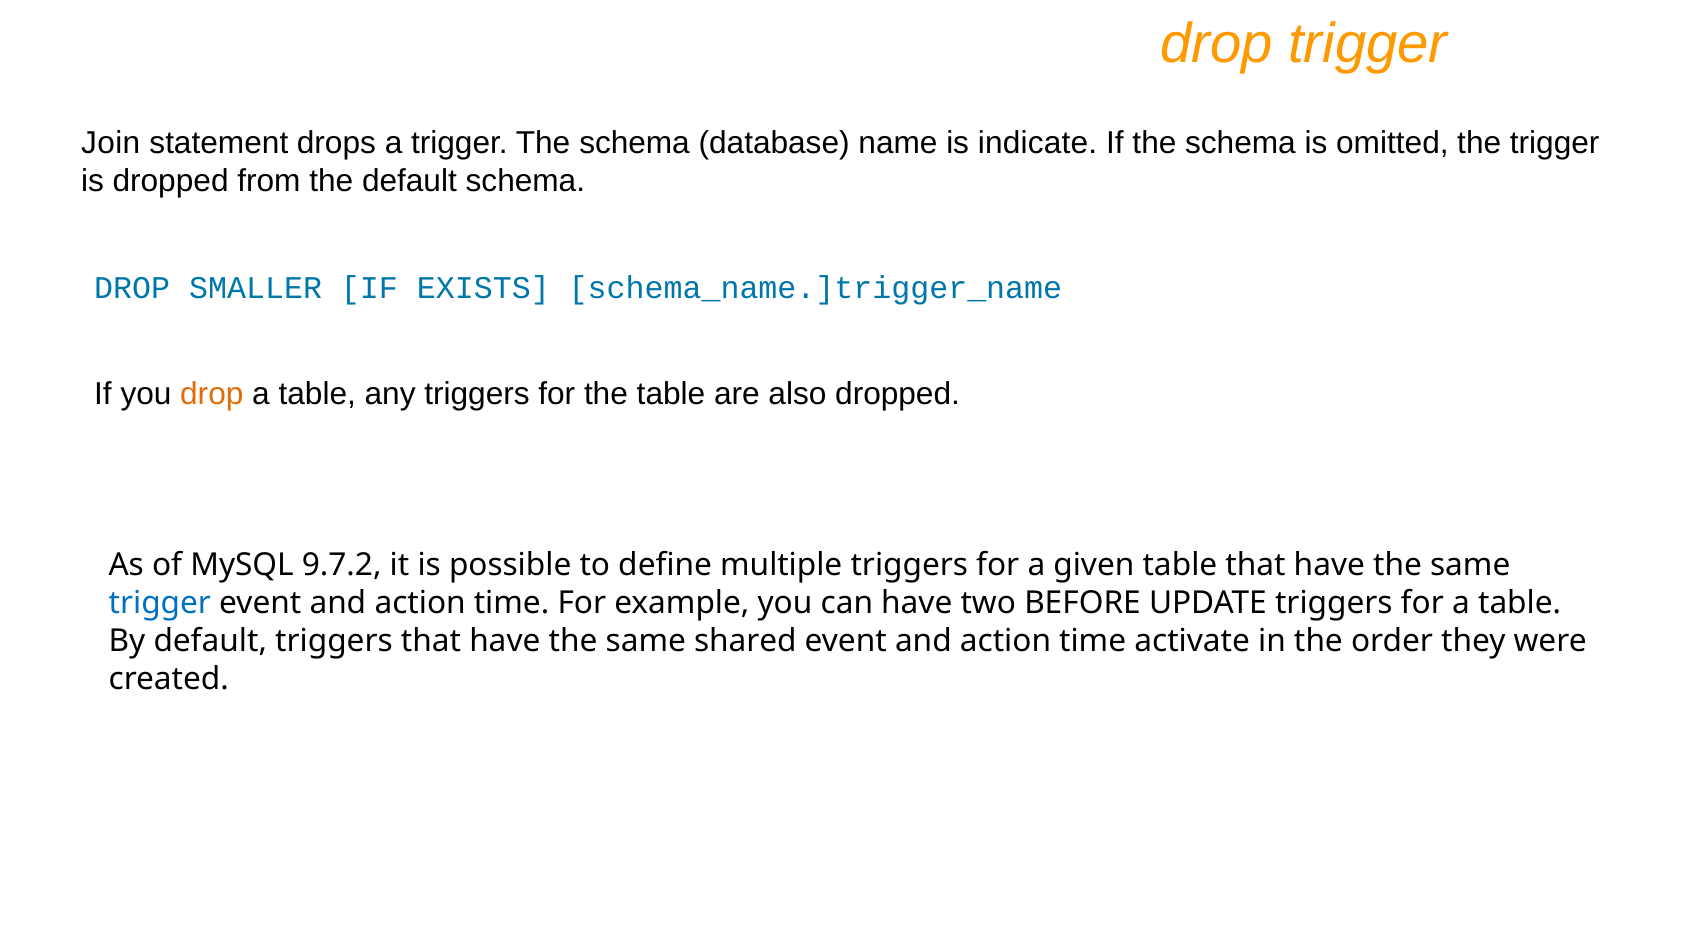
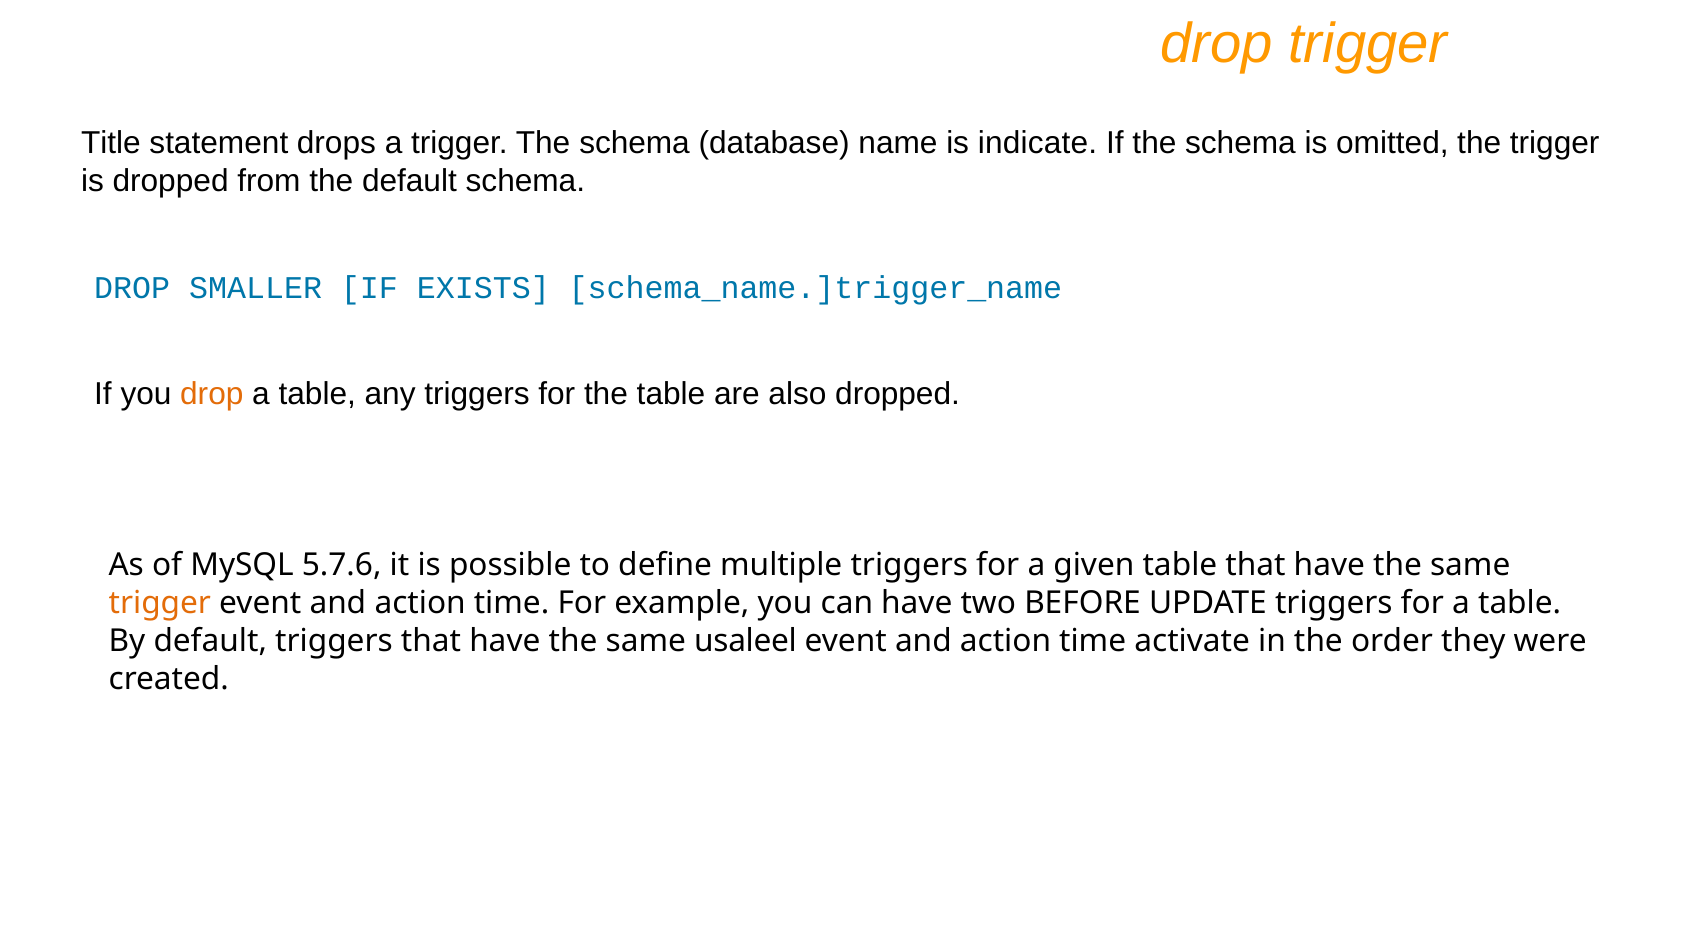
Join: Join -> Title
9.7.2: 9.7.2 -> 5.7.6
trigger at (160, 603) colour: blue -> orange
shared: shared -> usaleel
